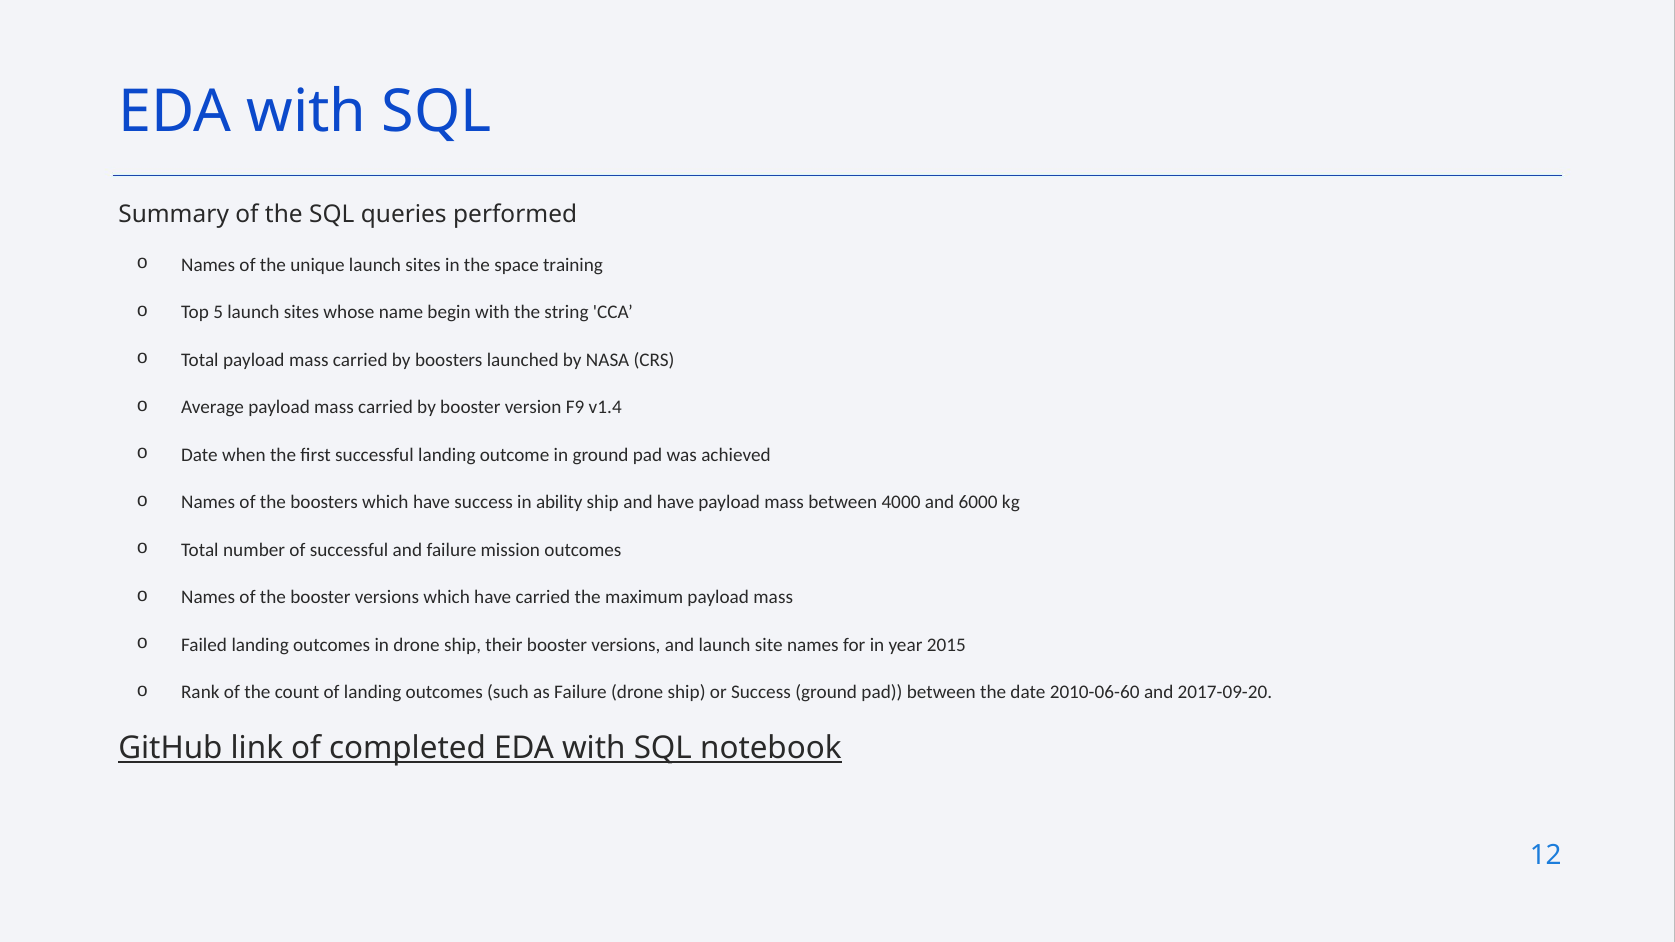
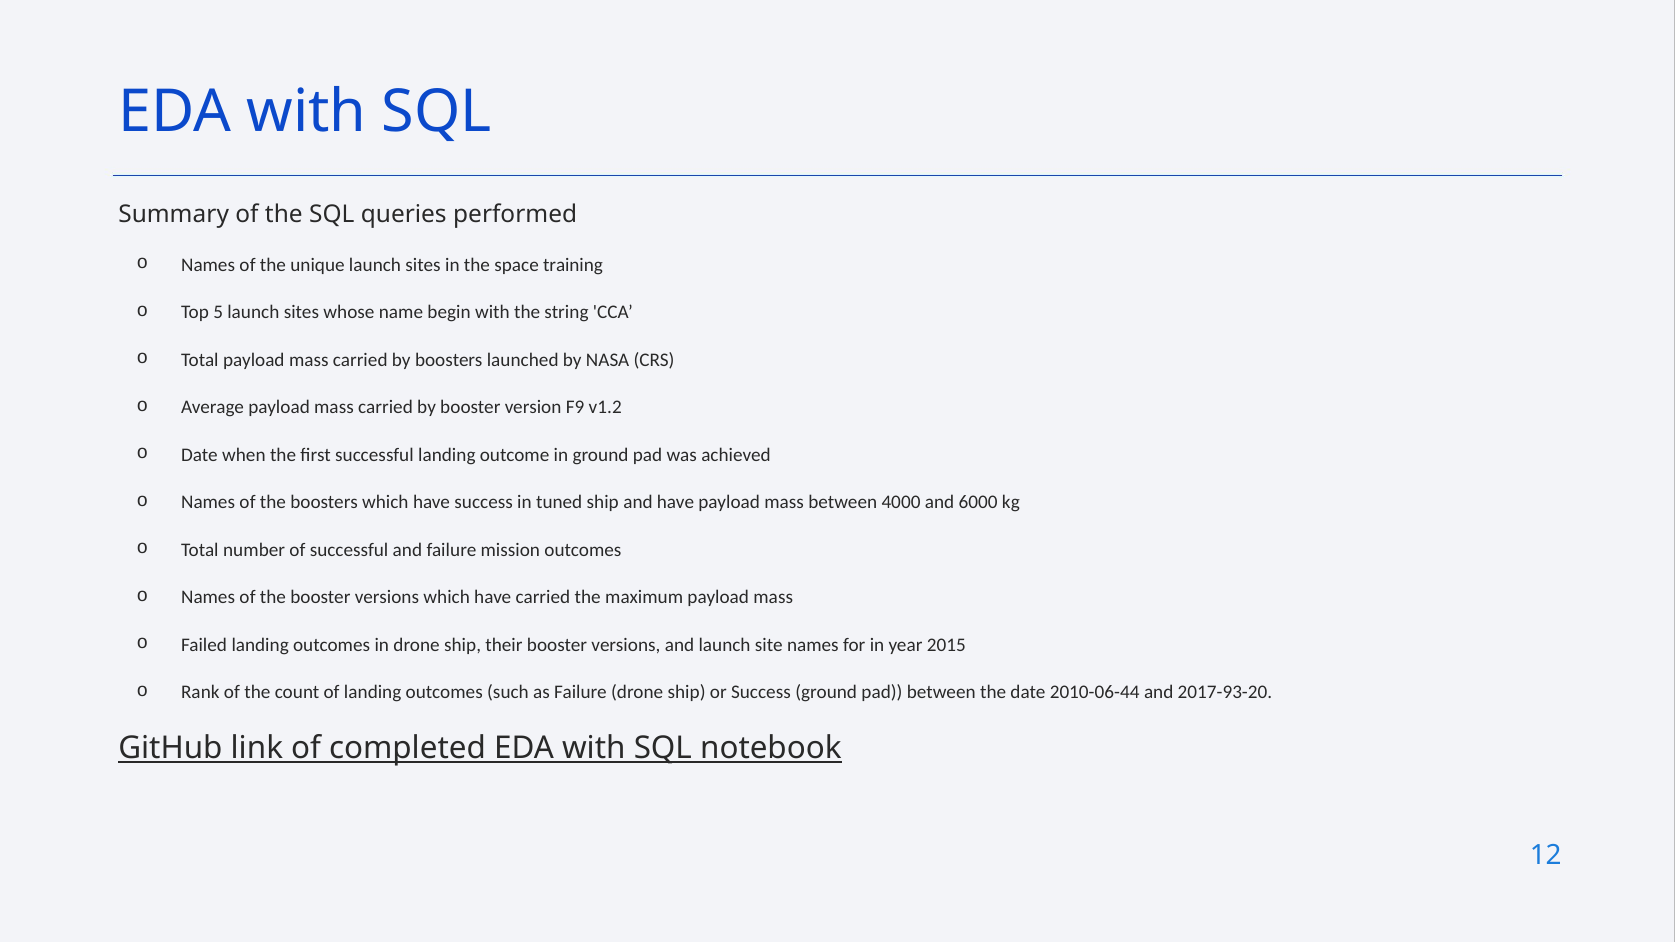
v1.4: v1.4 -> v1.2
ability: ability -> tuned
2010-06-60: 2010-06-60 -> 2010-06-44
2017-09-20: 2017-09-20 -> 2017-93-20
